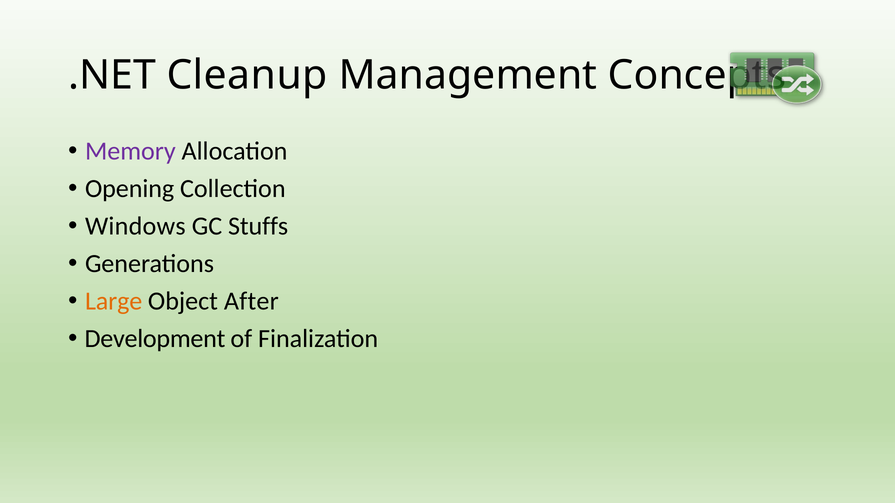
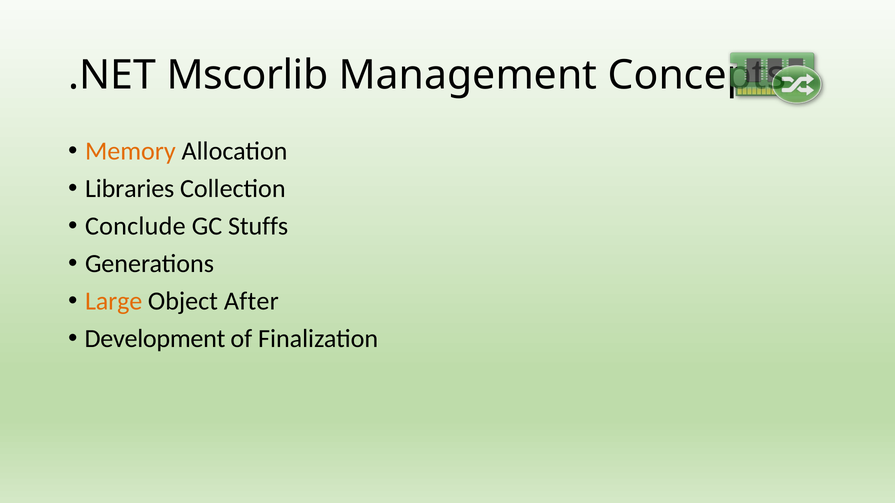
Cleanup: Cleanup -> Mscorlib
Memory colour: purple -> orange
Opening: Opening -> Libraries
Windows: Windows -> Conclude
